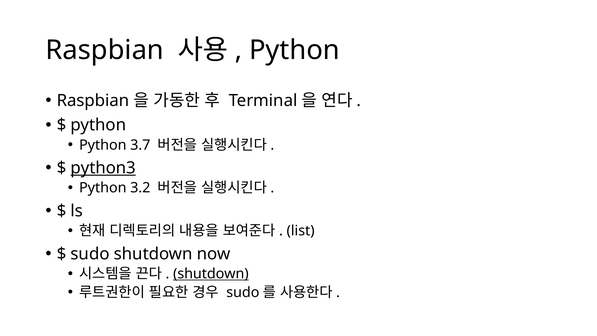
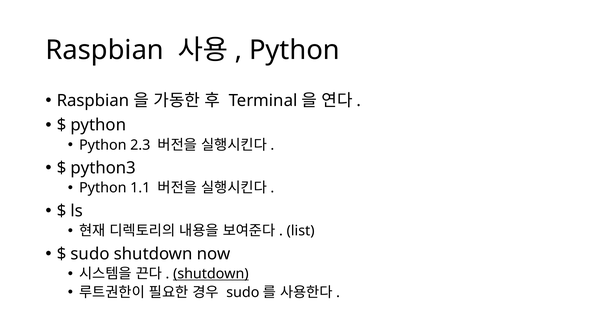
3.7: 3.7 -> 2.3
python3 underline: present -> none
3.2: 3.2 -> 1.1
